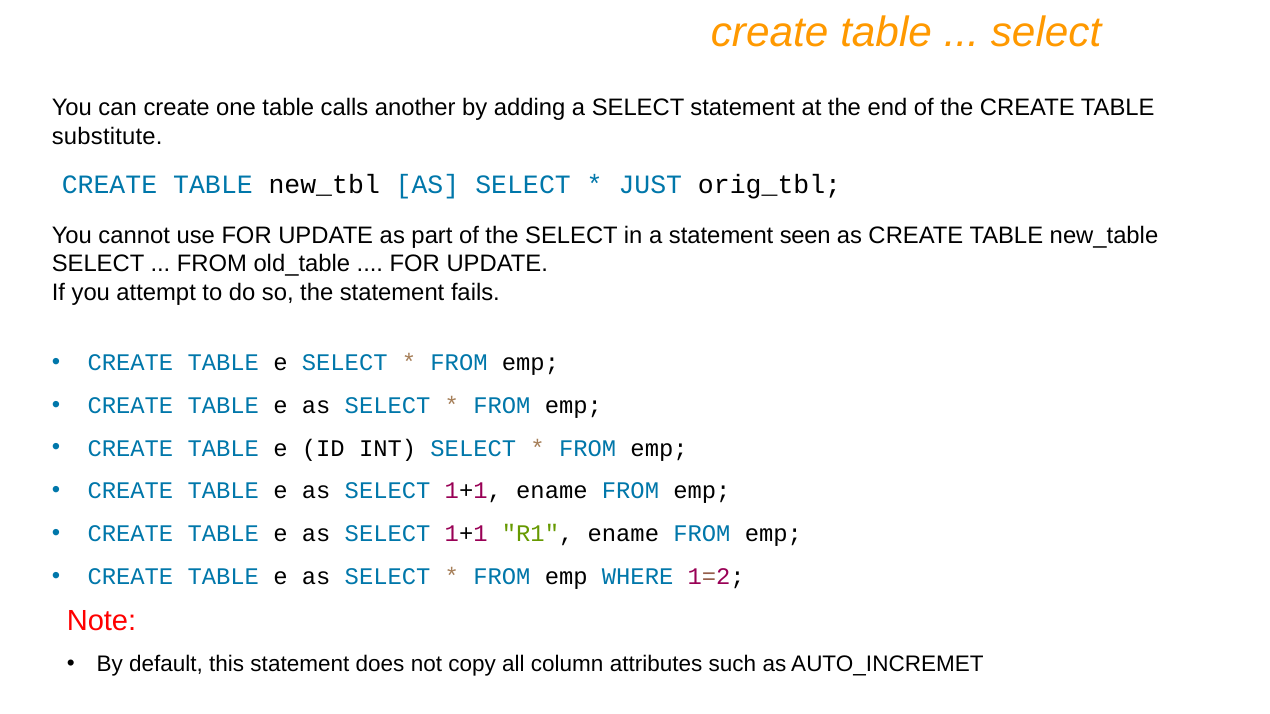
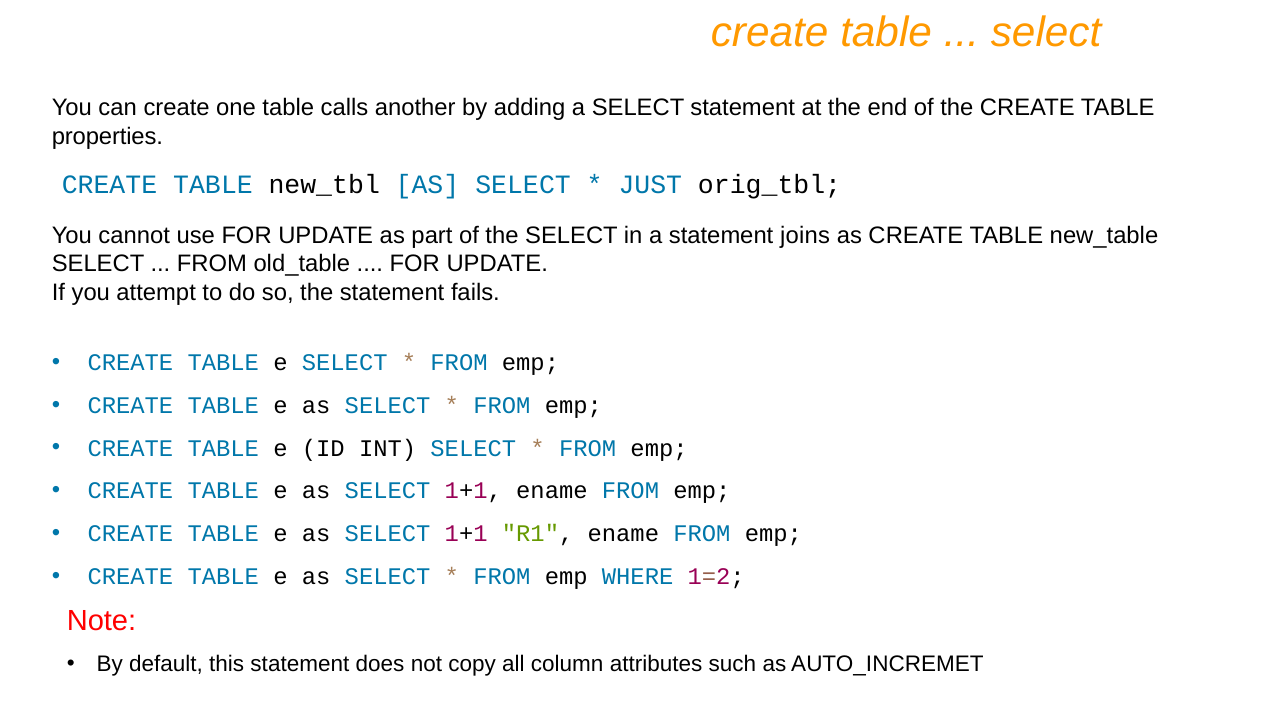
substitute: substitute -> properties
seen: seen -> joins
